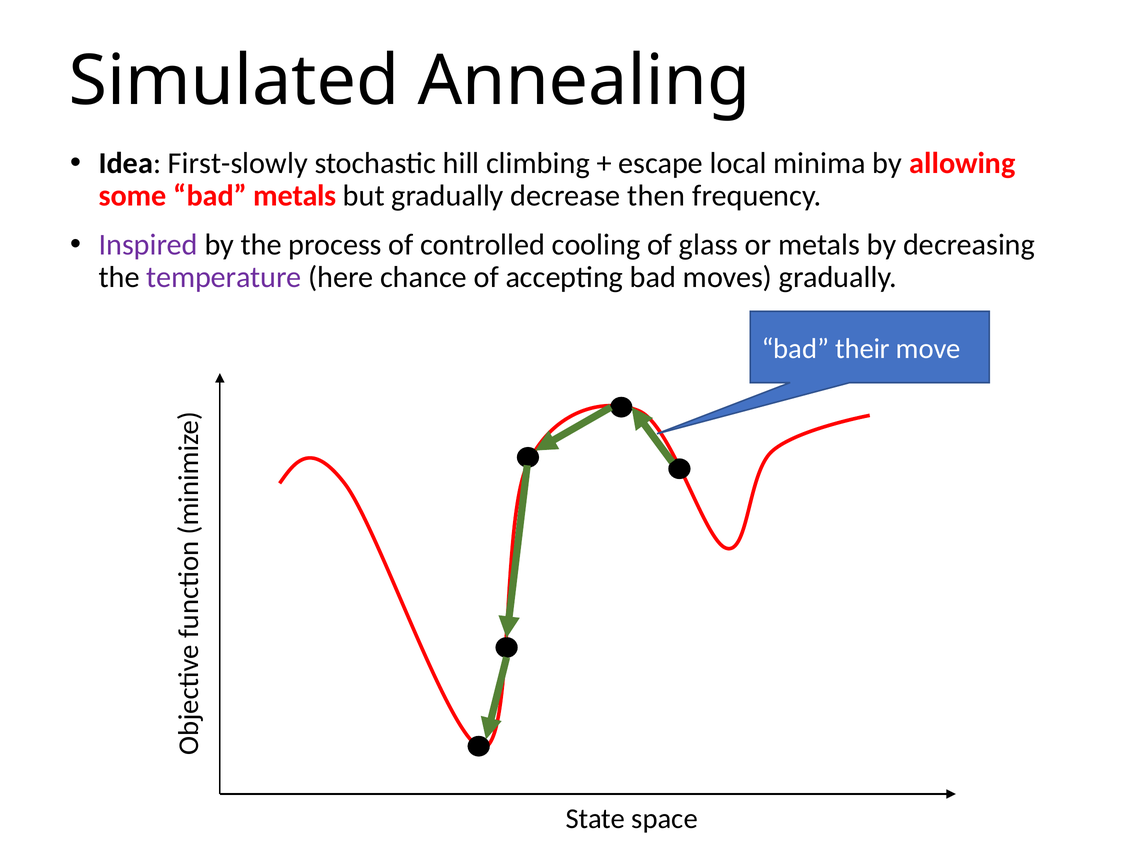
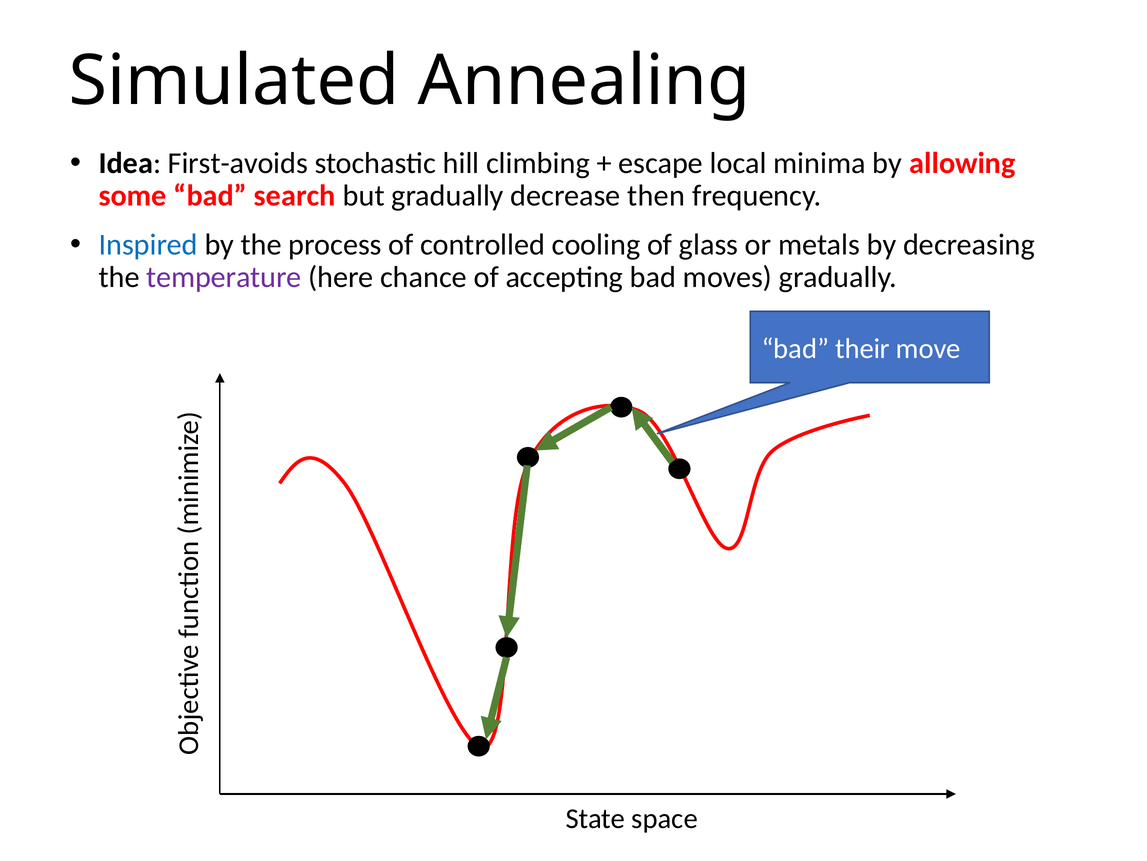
First-slowly: First-slowly -> First-avoids
bad metals: metals -> search
Inspired colour: purple -> blue
